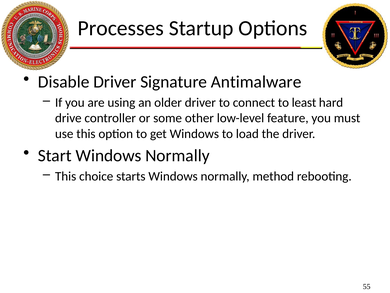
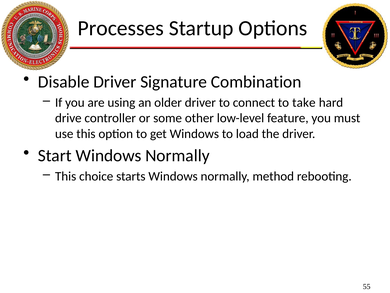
Antimalware: Antimalware -> Combination
least: least -> take
